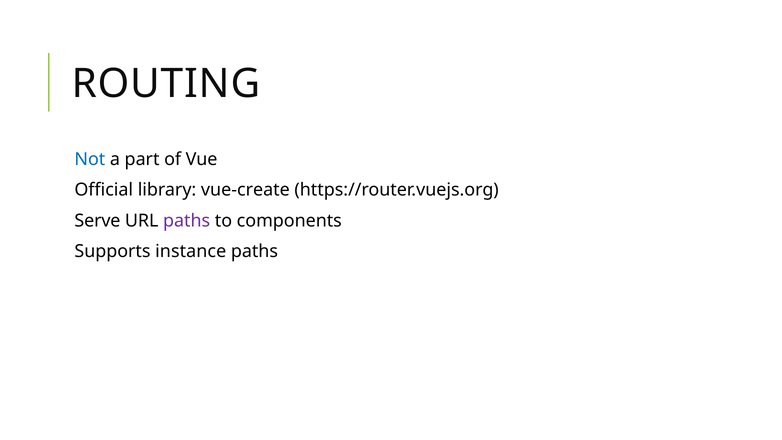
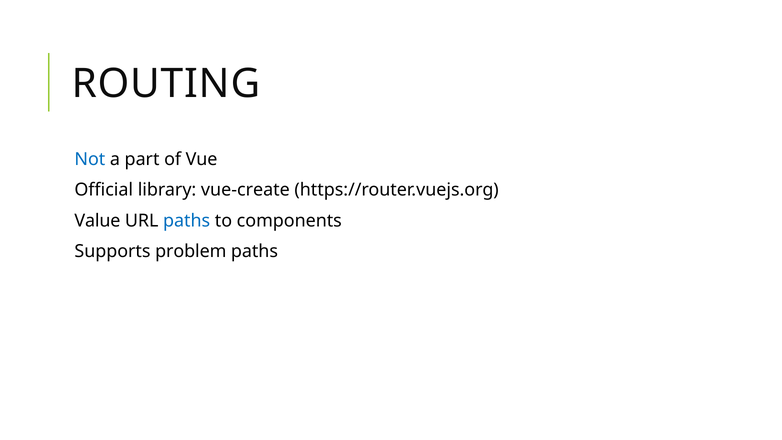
Serve: Serve -> Value
paths at (187, 221) colour: purple -> blue
instance: instance -> problem
